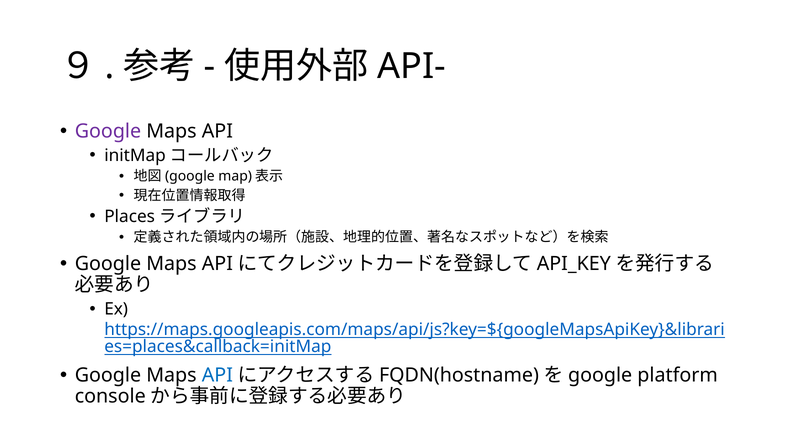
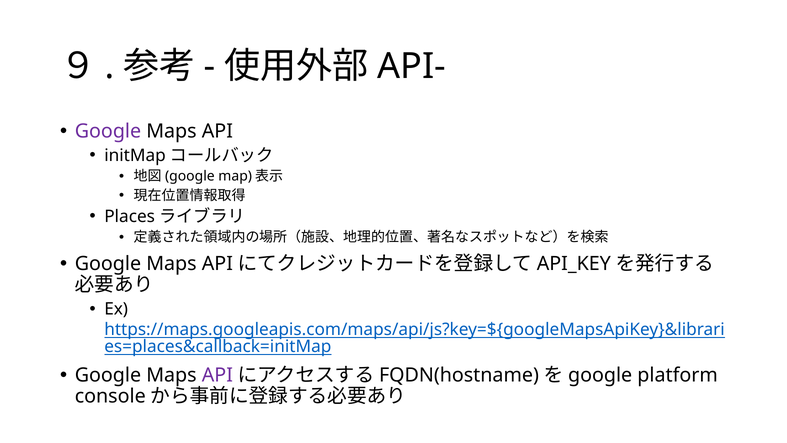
API at (217, 375) colour: blue -> purple
